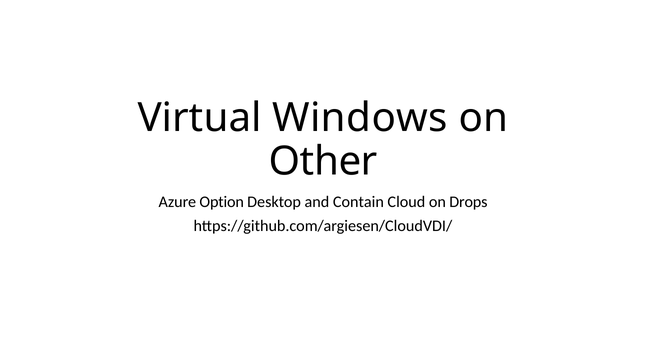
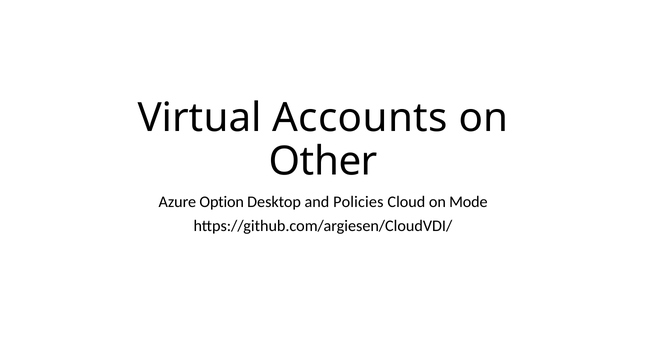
Windows: Windows -> Accounts
Contain: Contain -> Policies
Drops: Drops -> Mode
